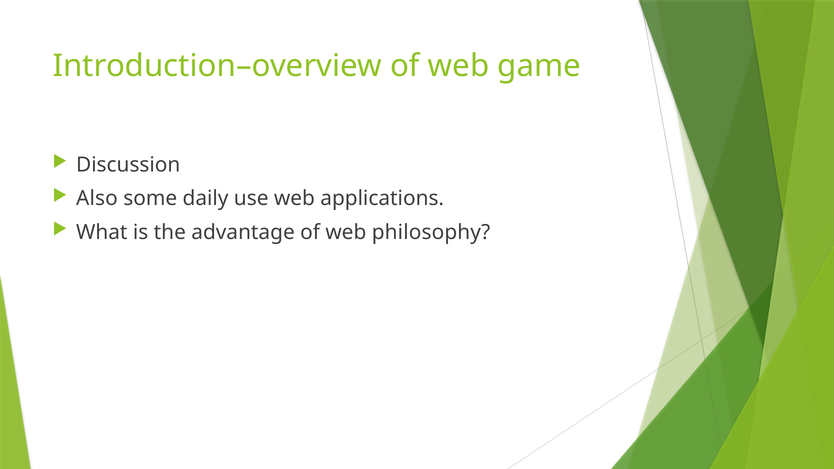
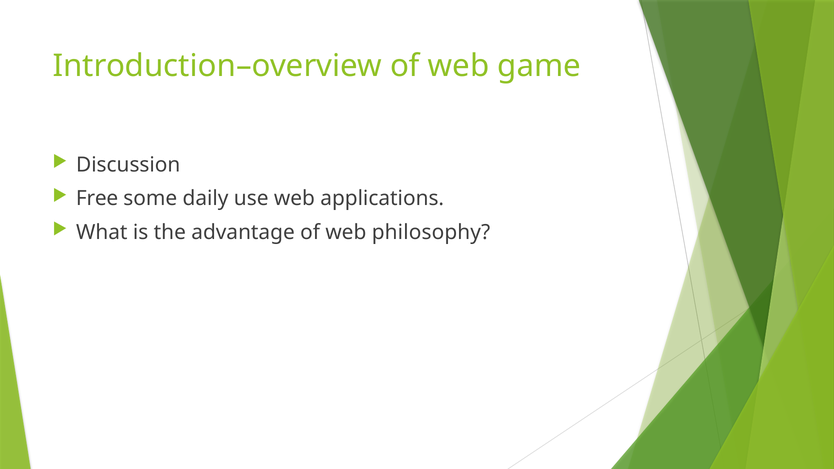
Also: Also -> Free
